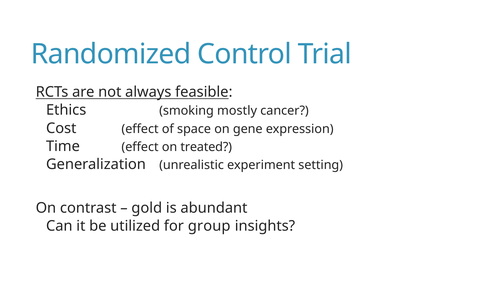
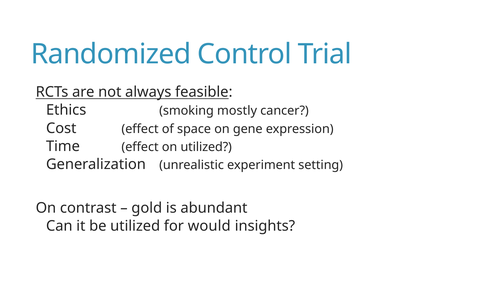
on treated: treated -> utilized
group: group -> would
